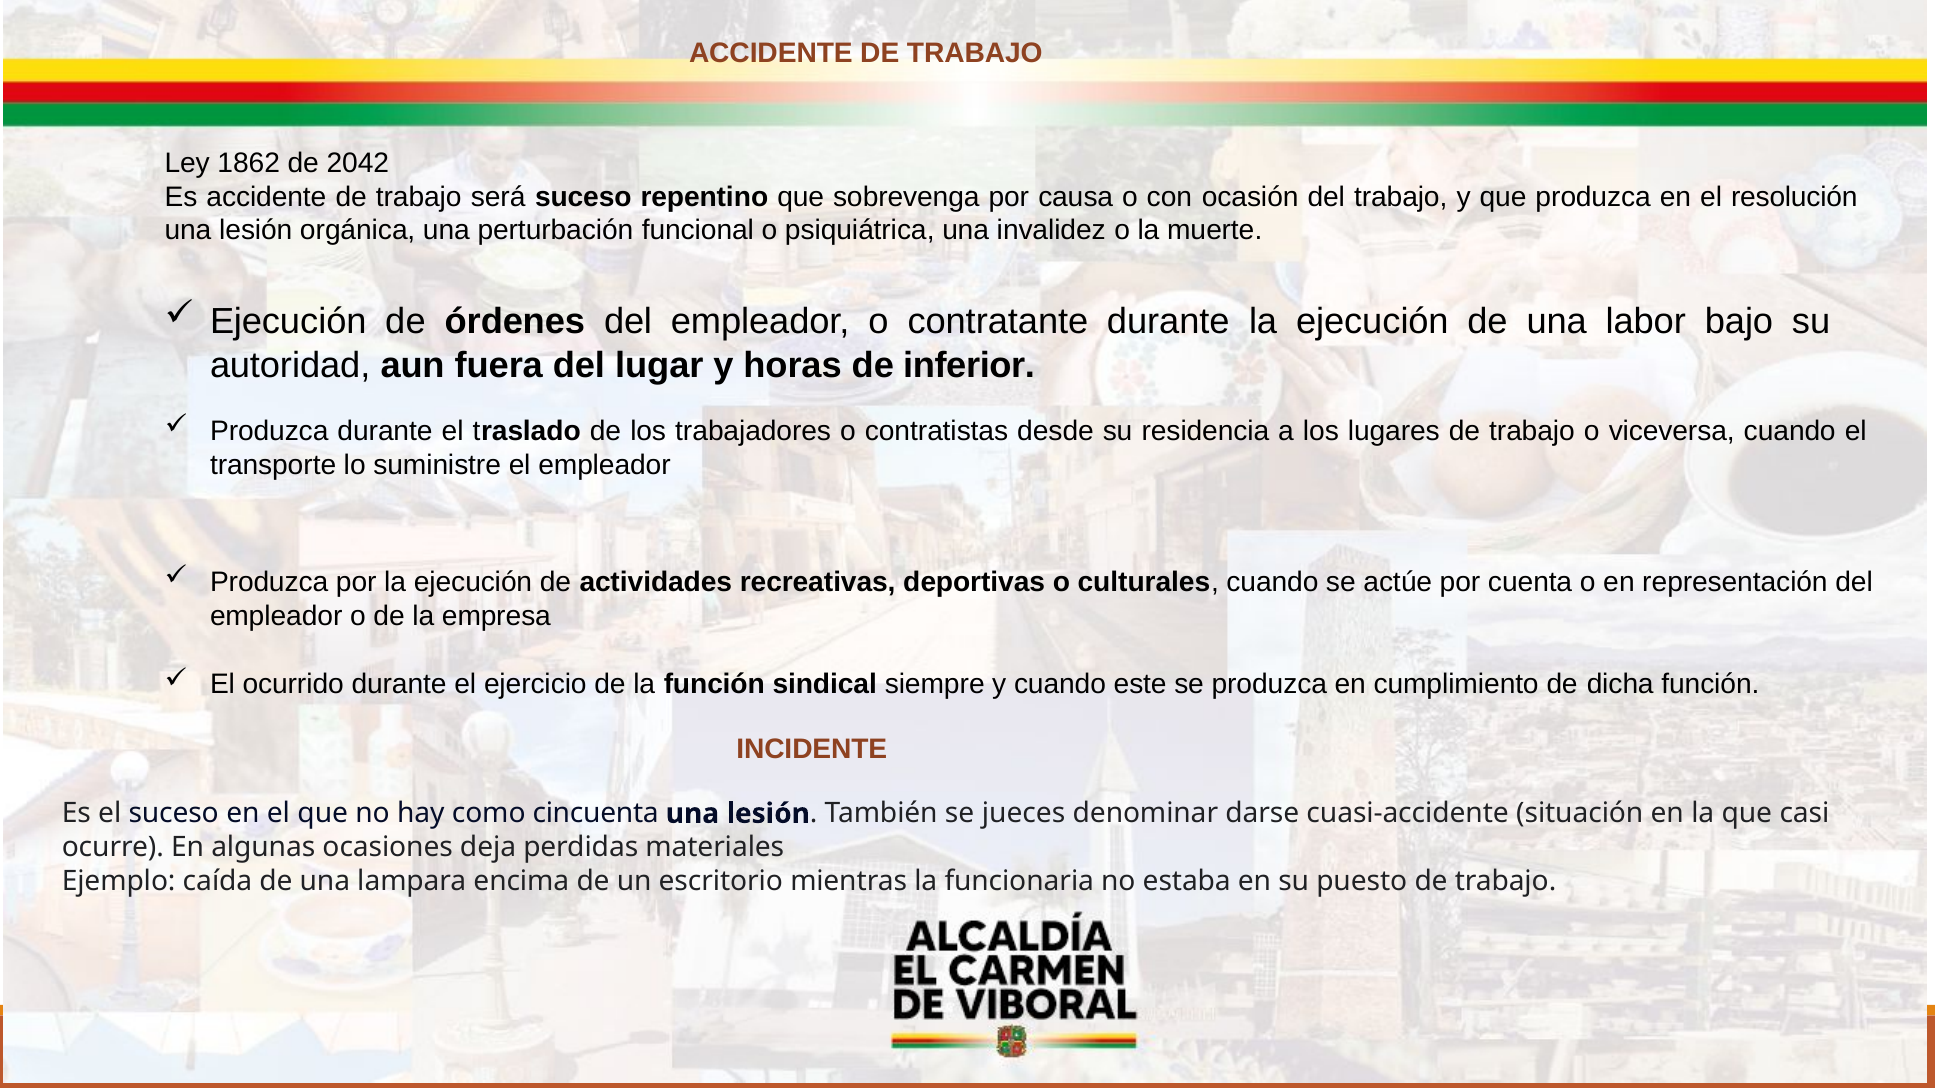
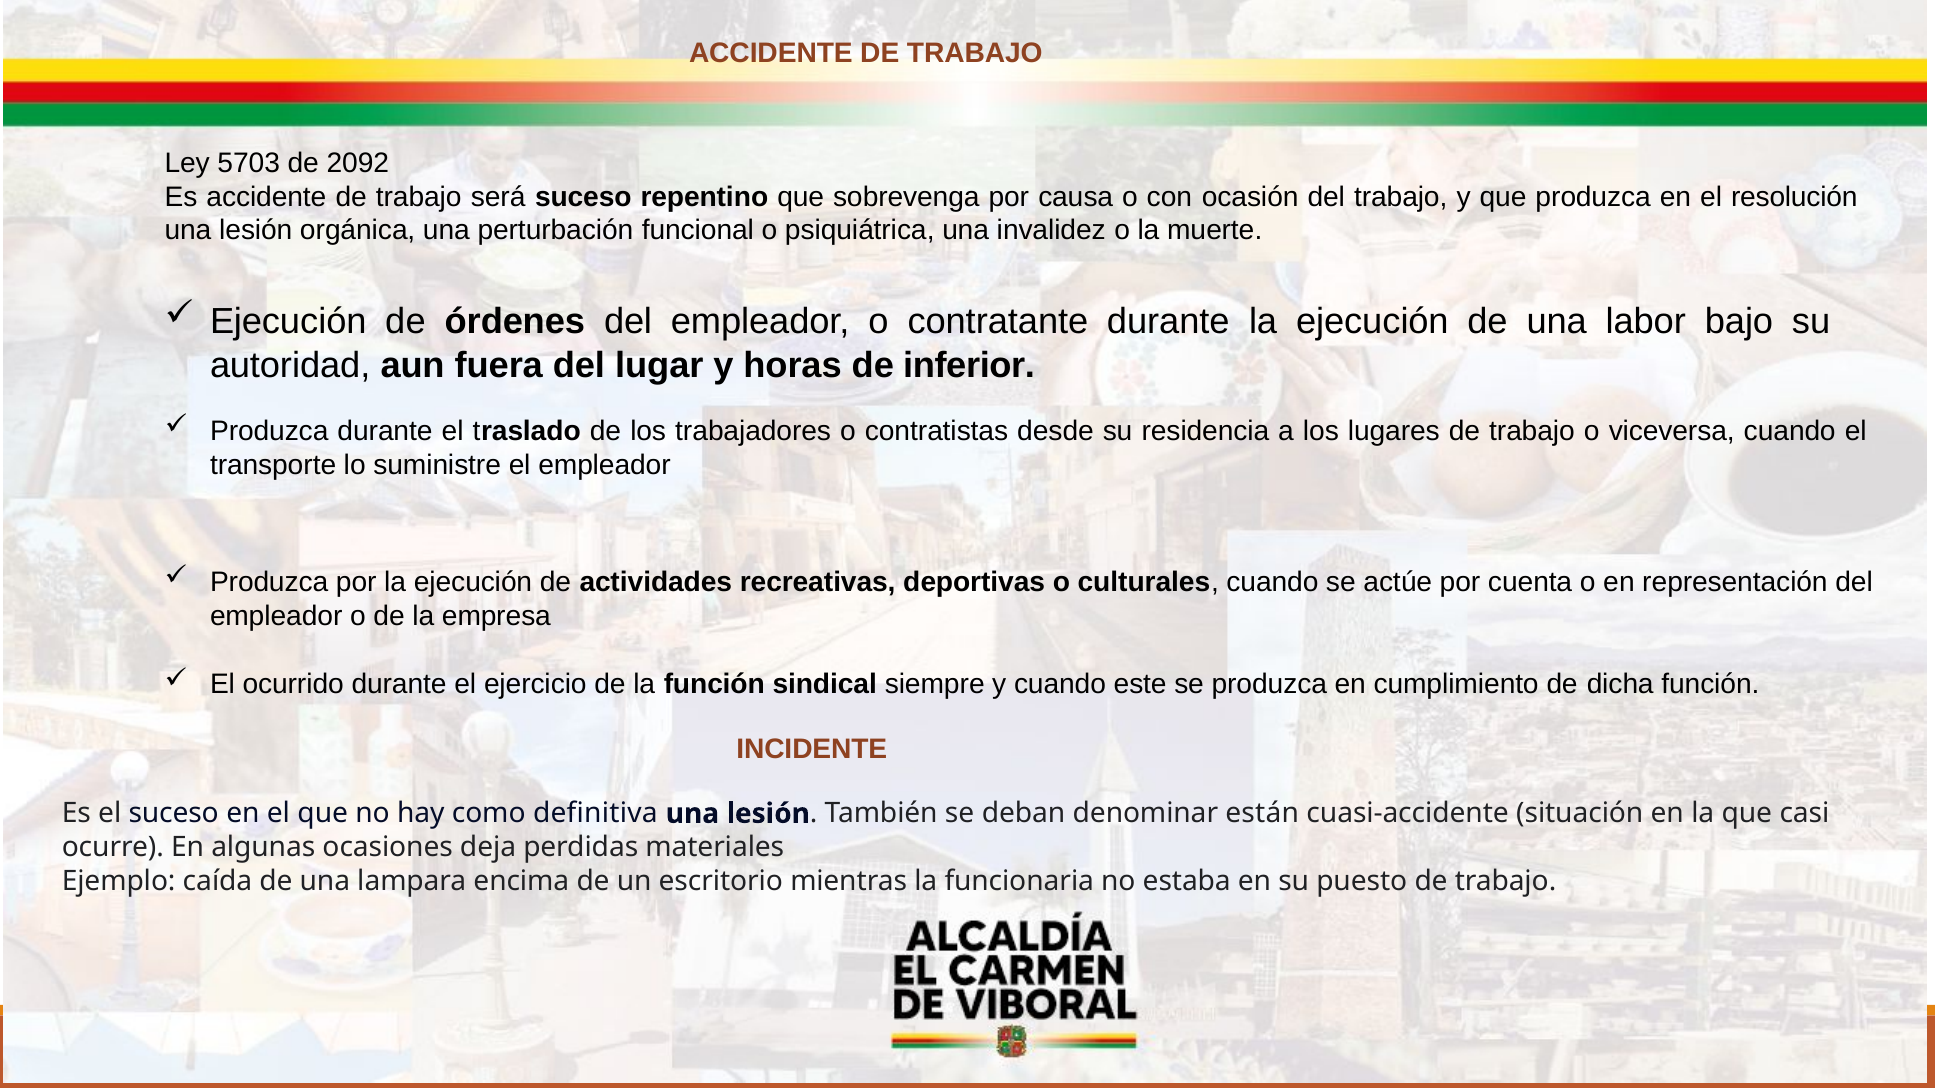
1862: 1862 -> 5703
2042: 2042 -> 2092
cincuenta: cincuenta -> definitiva
jueces: jueces -> deban
darse: darse -> están
